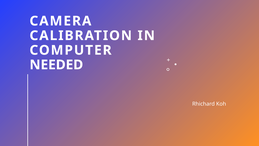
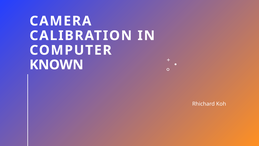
NEEDED: NEEDED -> KNOWN
